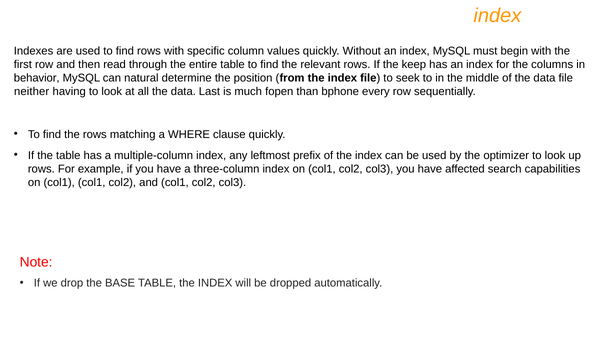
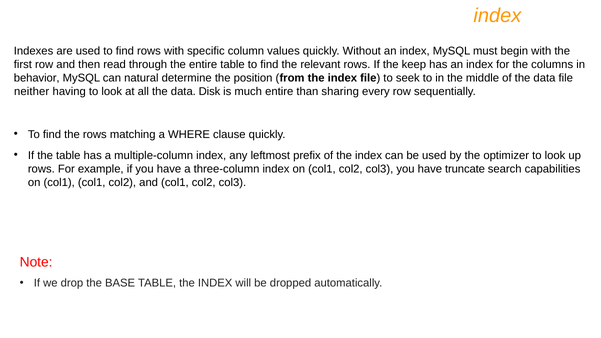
Last: Last -> Disk
much fopen: fopen -> entire
bphone: bphone -> sharing
affected: affected -> truncate
